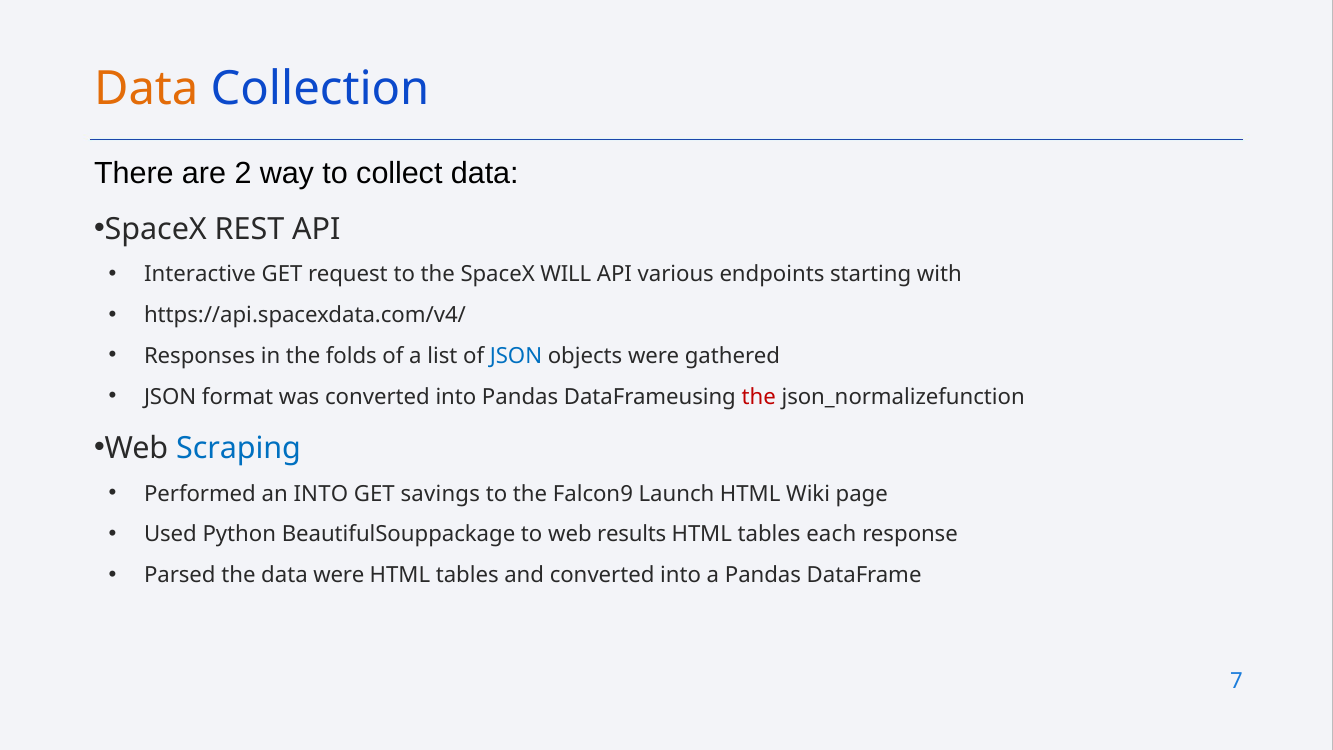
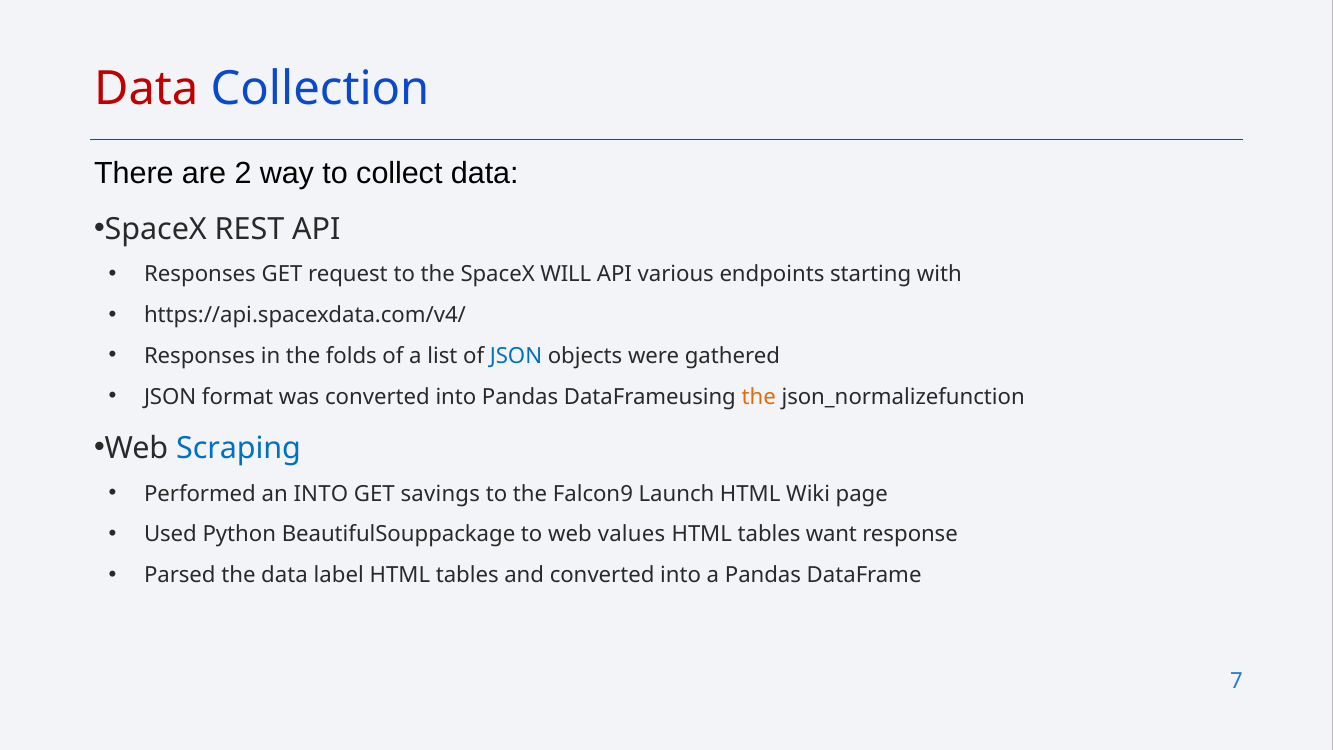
Data at (146, 89) colour: orange -> red
Interactive at (200, 274): Interactive -> Responses
the at (759, 397) colour: red -> orange
results: results -> values
each: each -> want
data were: were -> label
